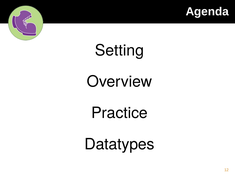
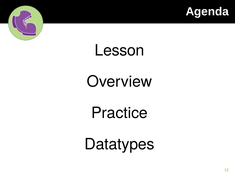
Setting: Setting -> Lesson
